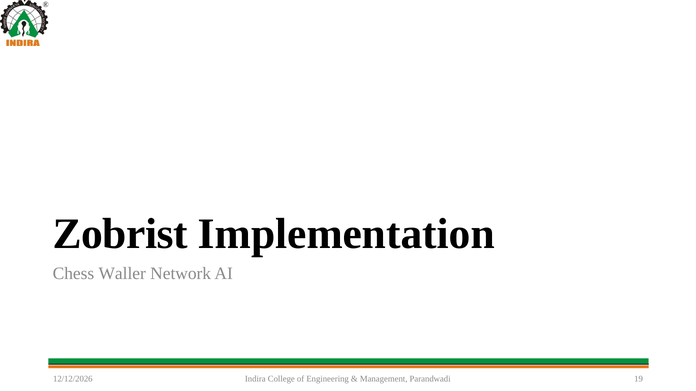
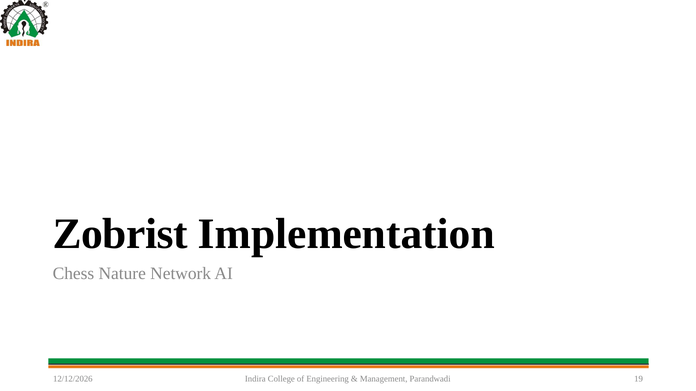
Waller: Waller -> Nature
